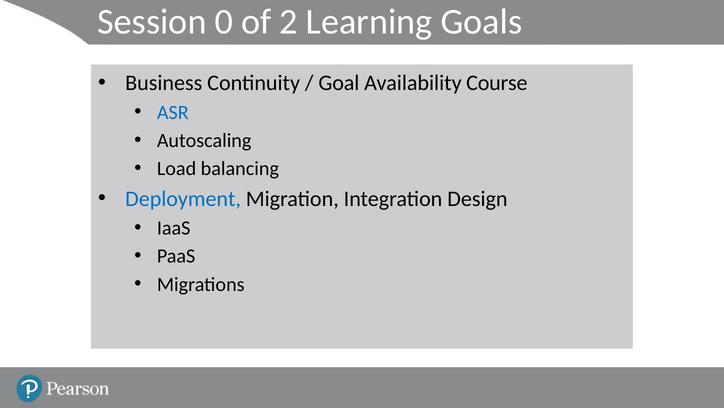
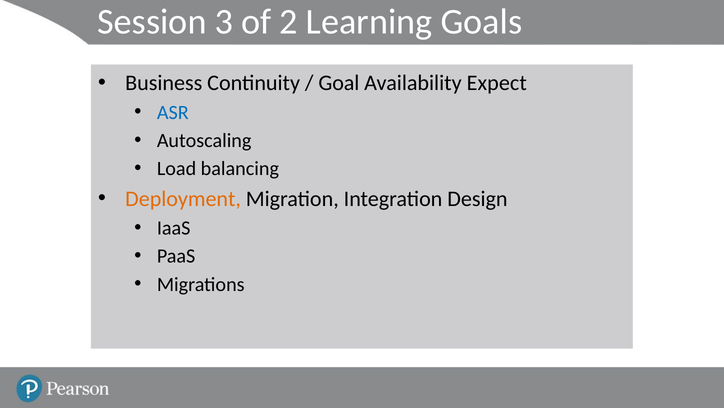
0: 0 -> 3
Course: Course -> Expect
Deployment colour: blue -> orange
